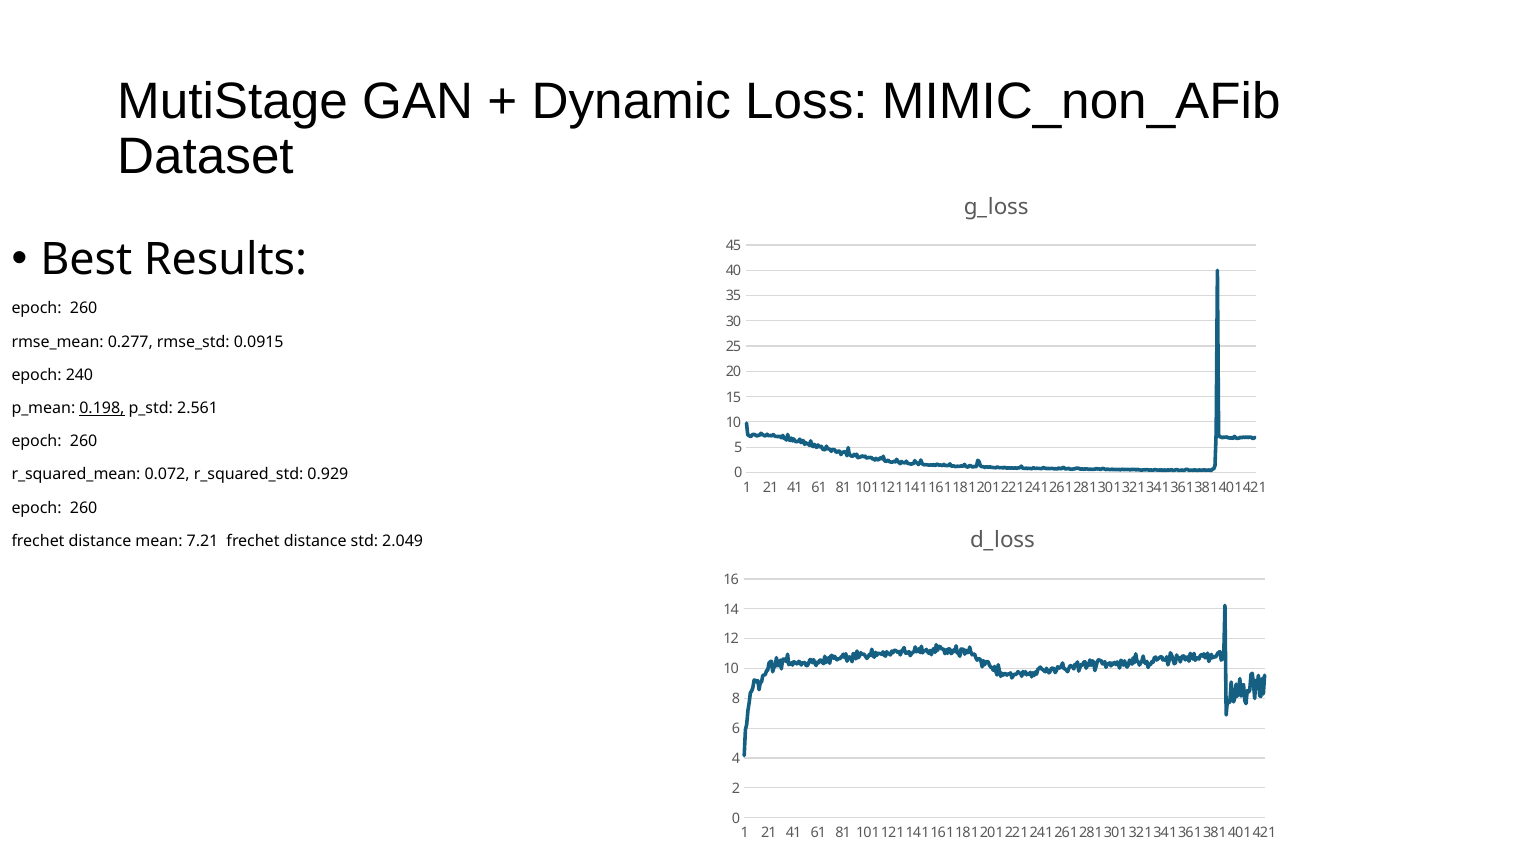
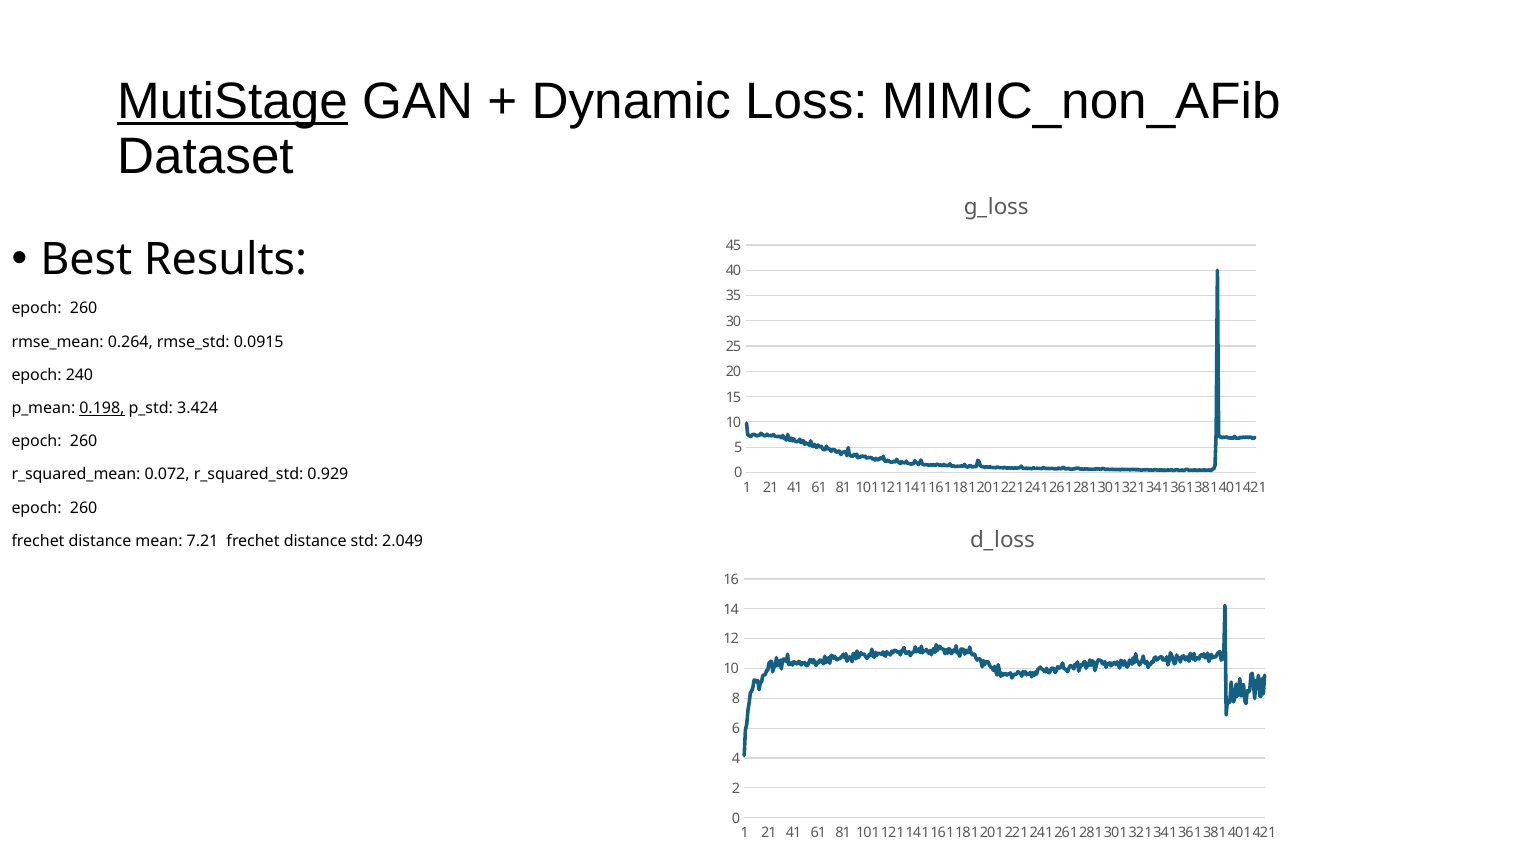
MutiStage underline: none -> present
0.277: 0.277 -> 0.264
2.561: 2.561 -> 3.424
